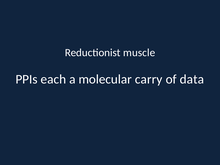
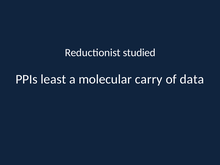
muscle: muscle -> studied
each: each -> least
